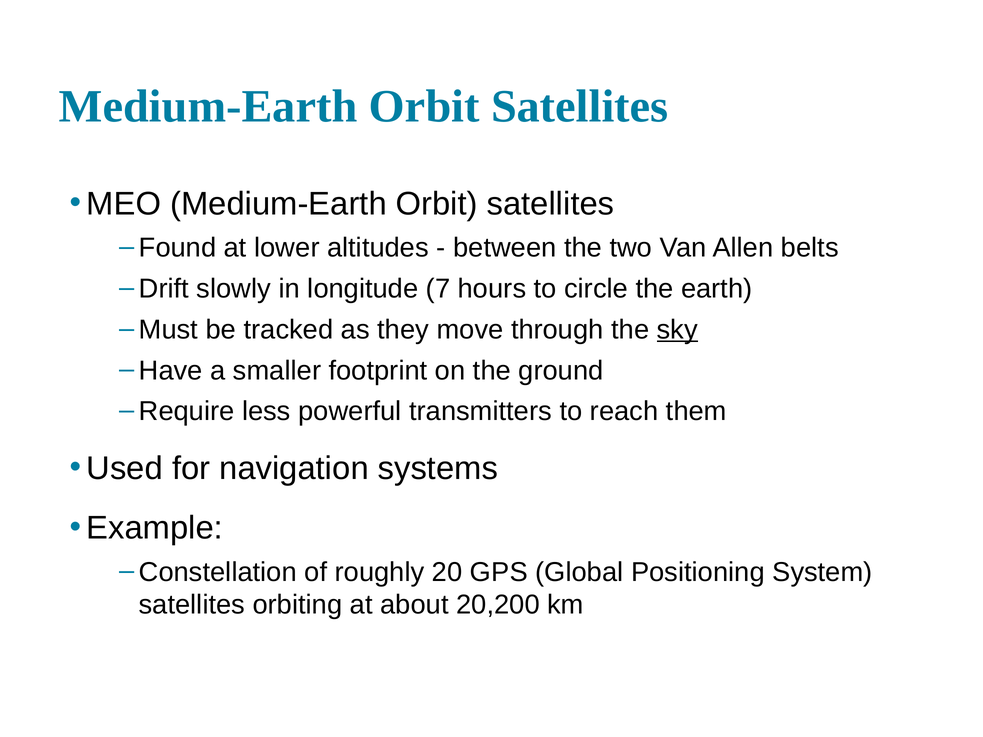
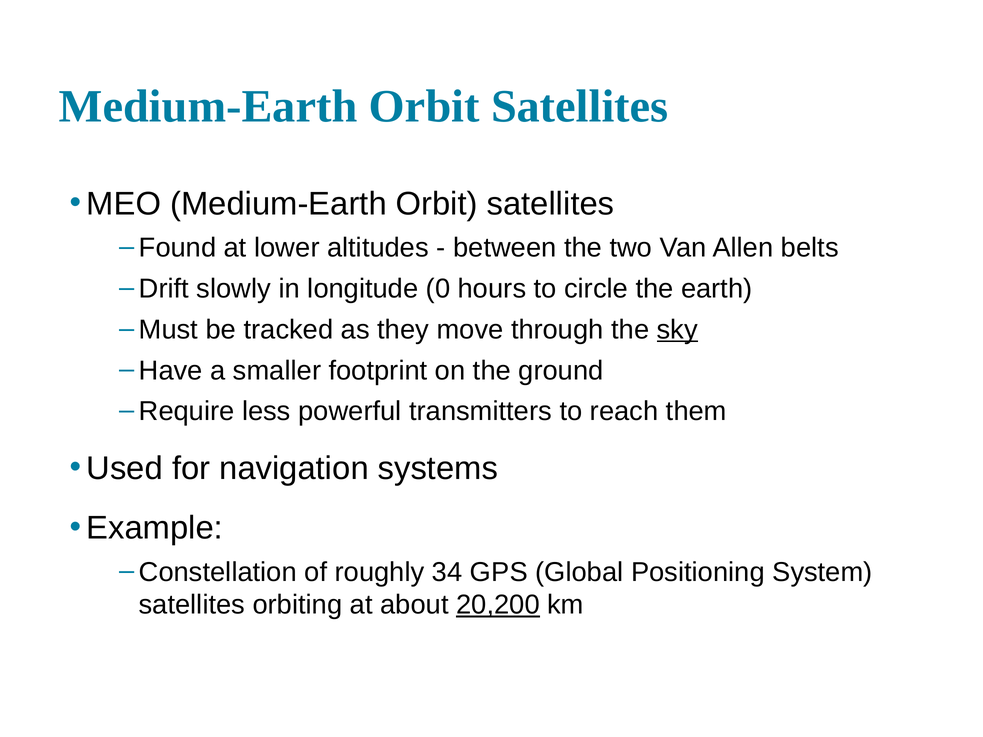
7: 7 -> 0
20: 20 -> 34
20,200 underline: none -> present
